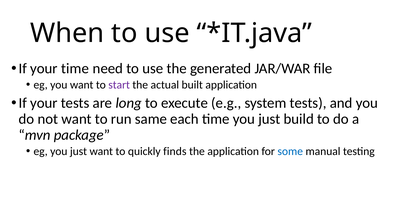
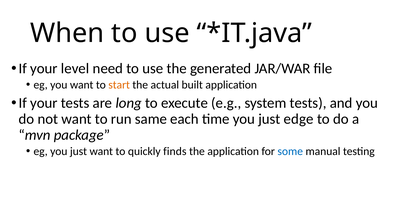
your time: time -> level
start colour: purple -> orange
build: build -> edge
